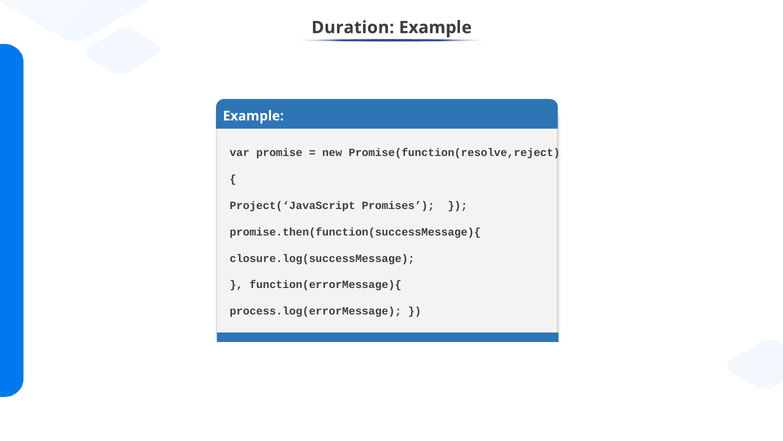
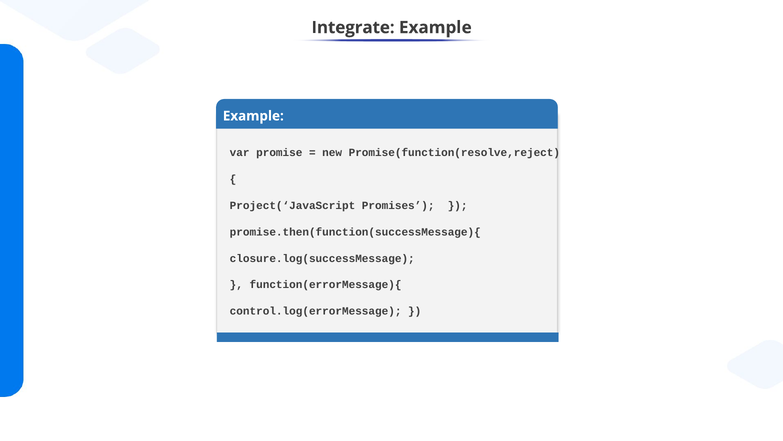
Duration: Duration -> Integrate
process.log(errorMessage: process.log(errorMessage -> control.log(errorMessage
